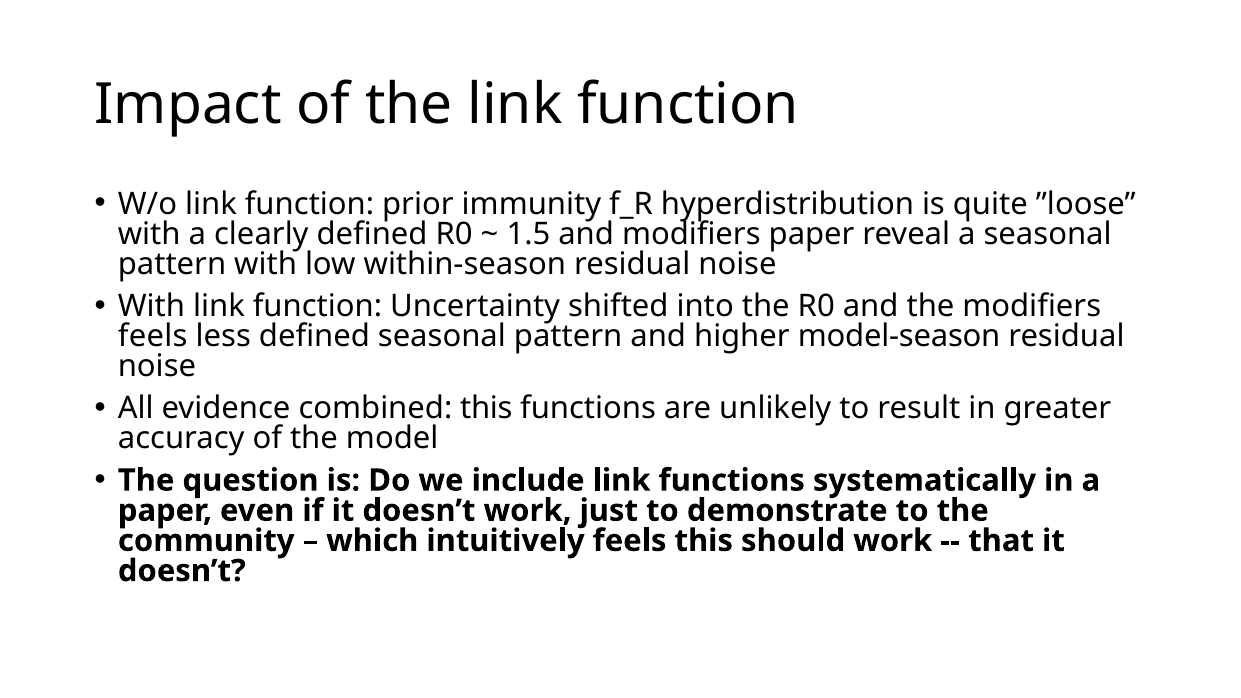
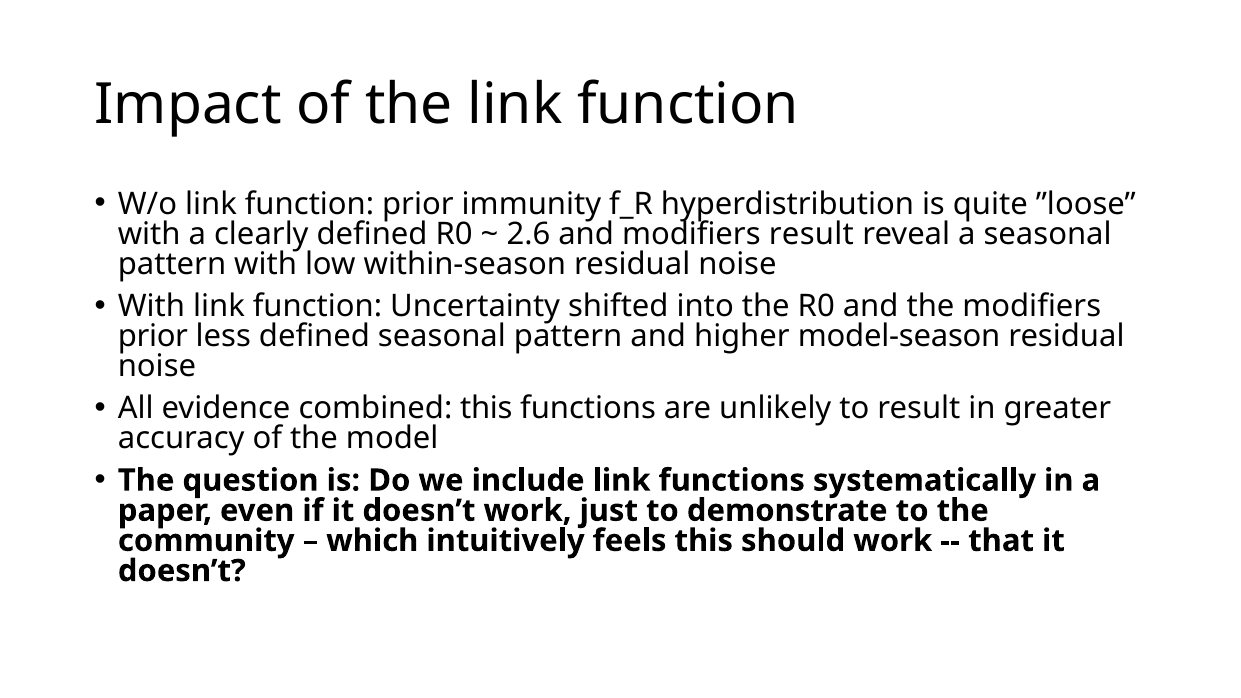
1.5: 1.5 -> 2.6
modifiers paper: paper -> result
feels at (153, 337): feels -> prior
